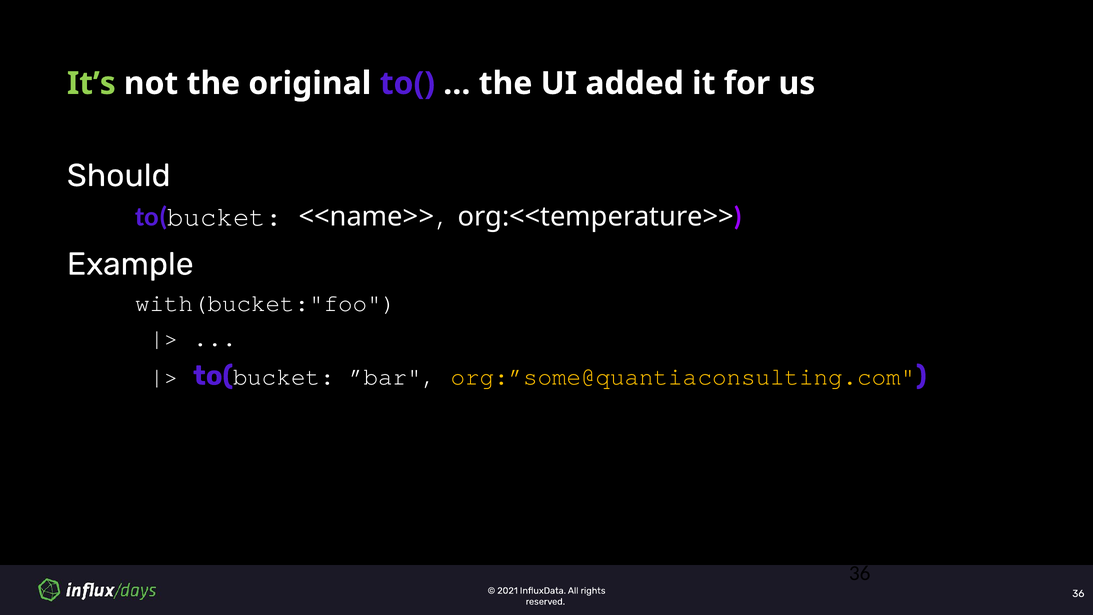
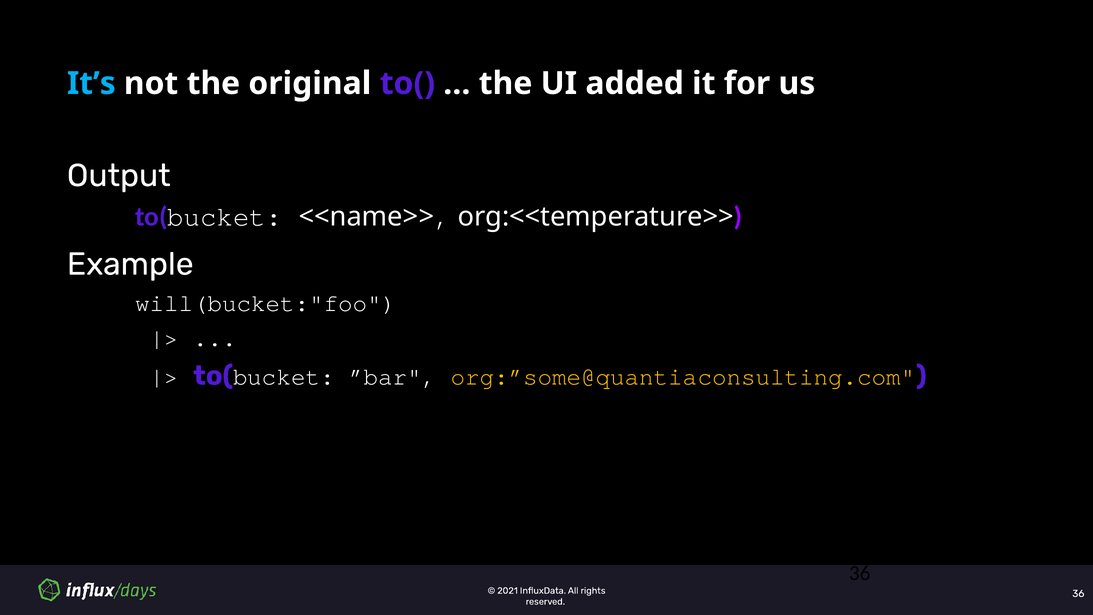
It’s colour: light green -> light blue
Should: Should -> Output
with(bucket:"foo: with(bucket:"foo -> will(bucket:"foo
